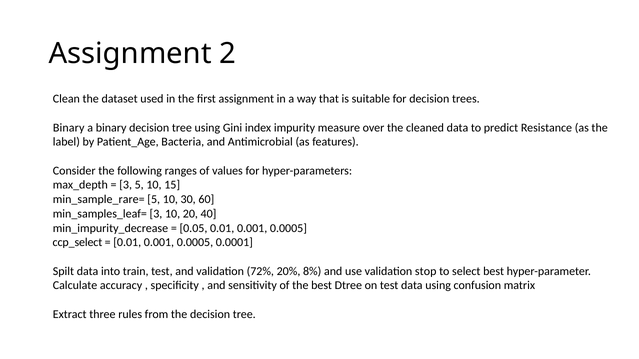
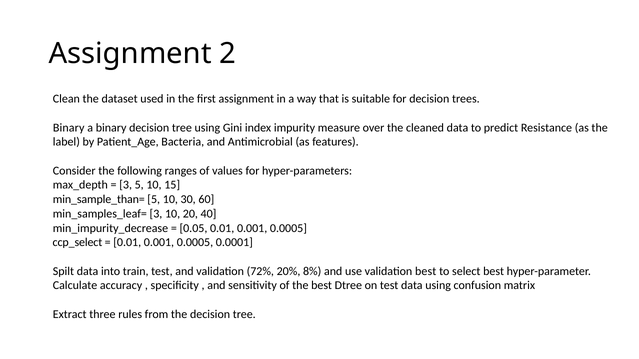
min_sample_rare=: min_sample_rare= -> min_sample_than=
validation stop: stop -> best
